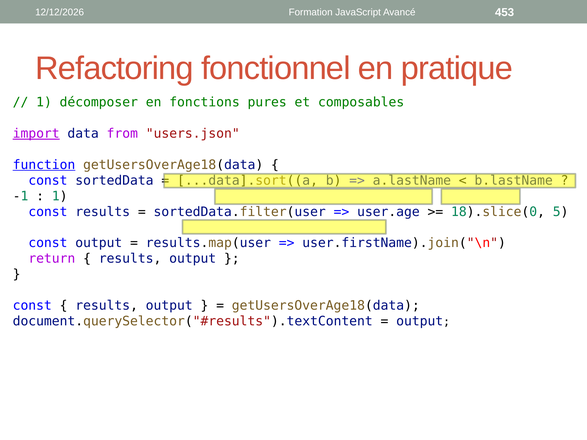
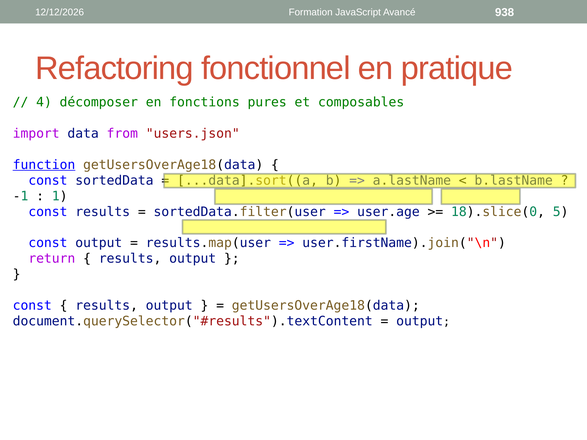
453: 453 -> 938
1 at (44, 102): 1 -> 4
import underline: present -> none
